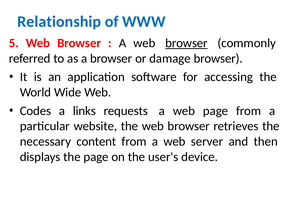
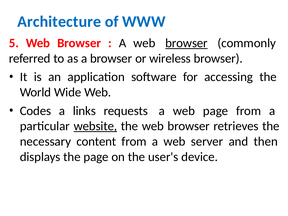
Relationship: Relationship -> Architecture
damage: damage -> wireless
website underline: none -> present
